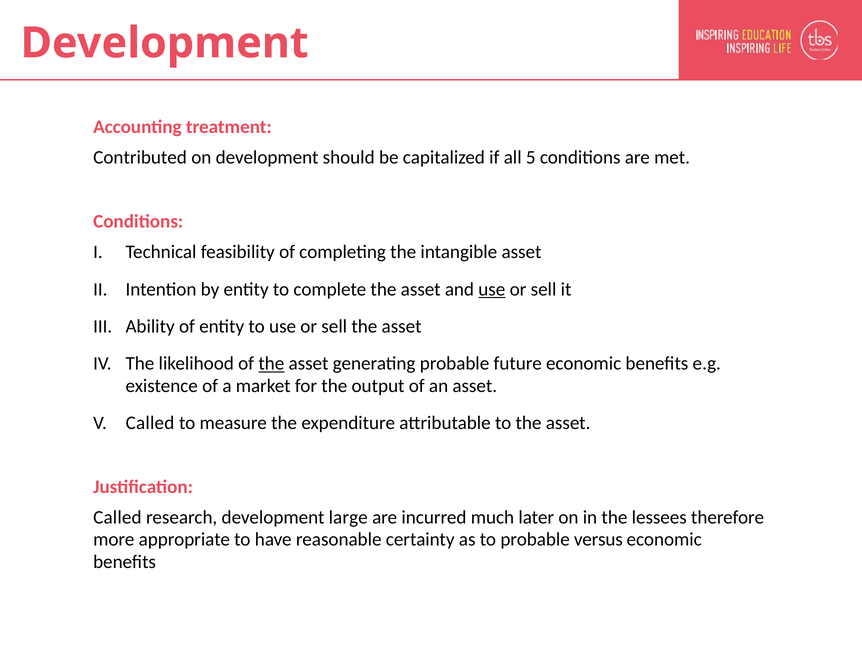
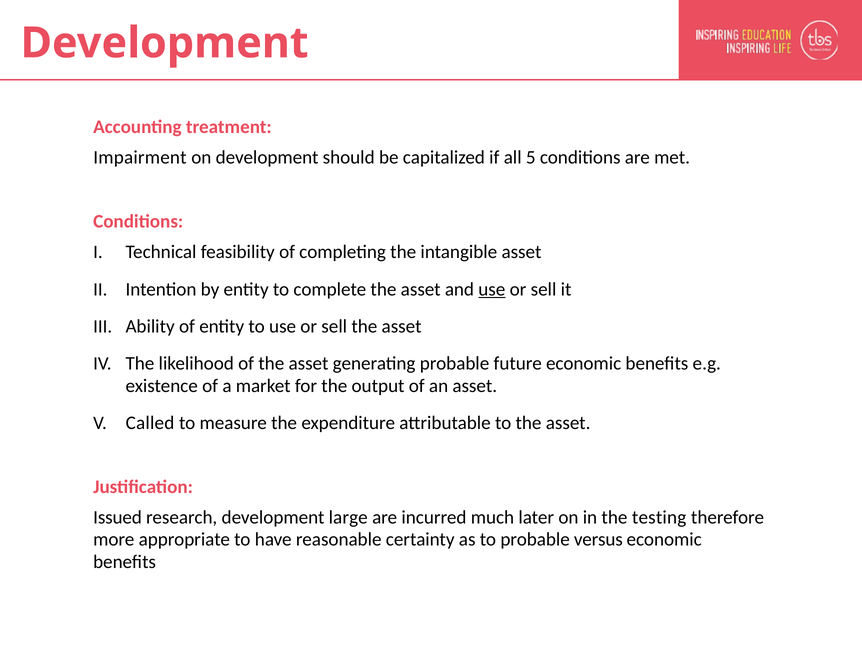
Contributed: Contributed -> Impairment
the at (271, 363) underline: present -> none
Called at (117, 517): Called -> Issued
lessees: lessees -> testing
